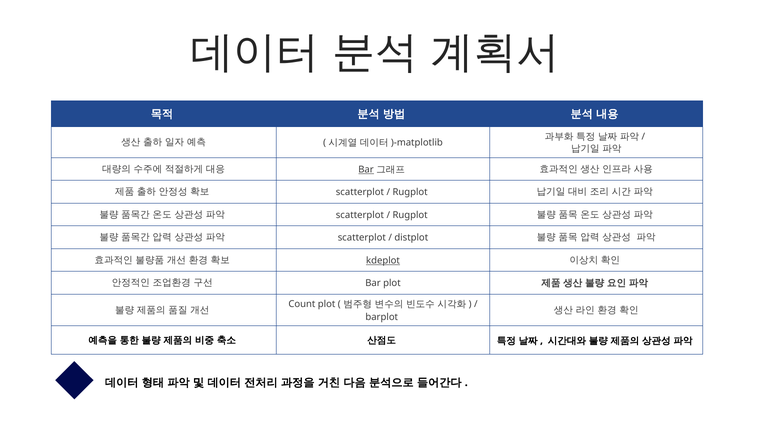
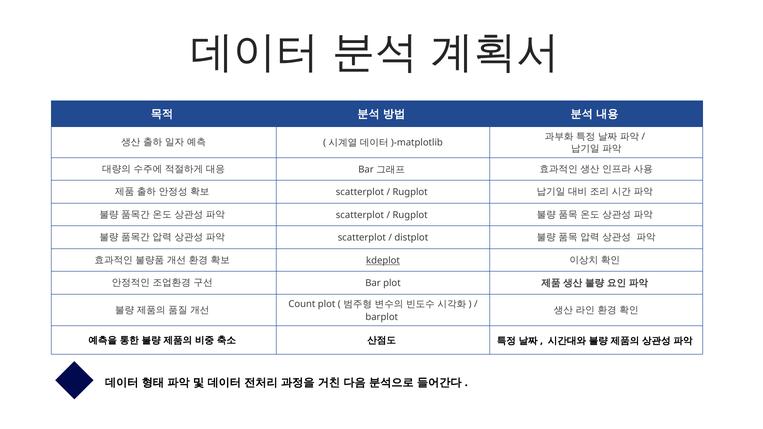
Bar at (366, 170) underline: present -> none
